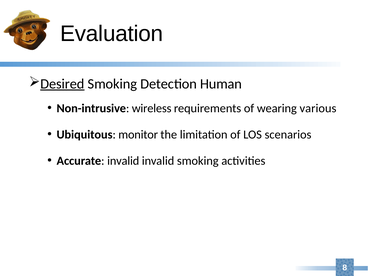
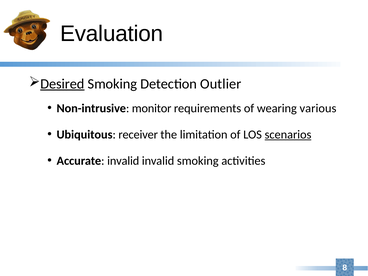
Human: Human -> Outlier
wireless: wireless -> monitor
monitor: monitor -> receiver
scenarios underline: none -> present
